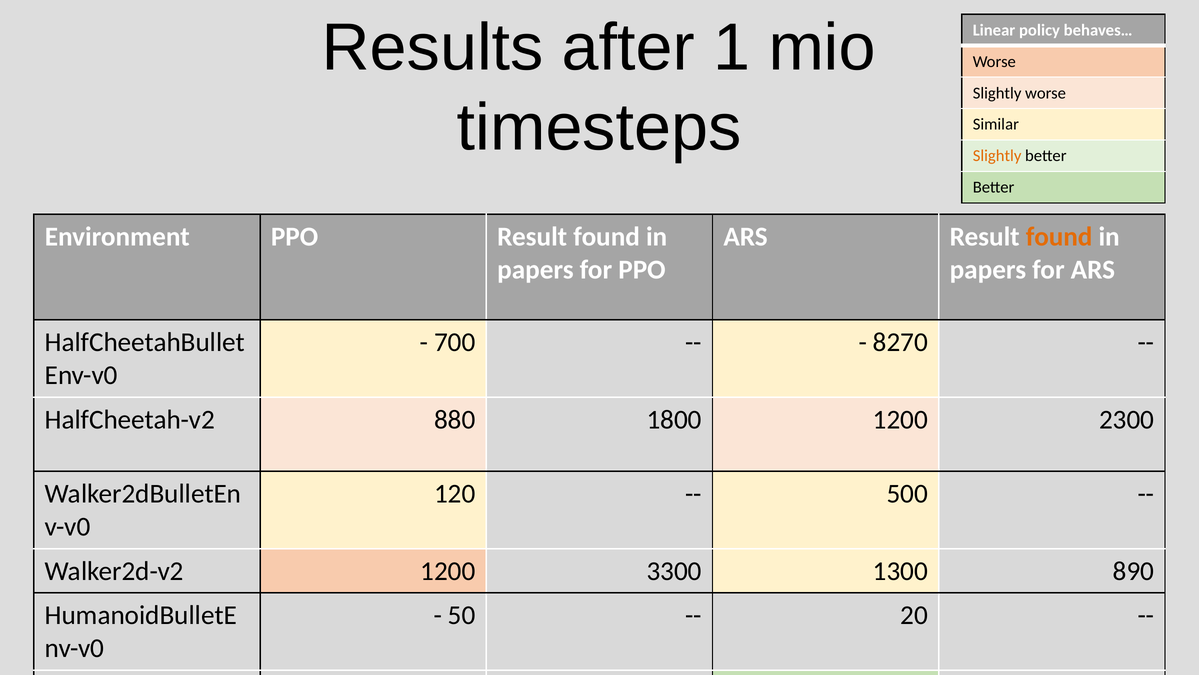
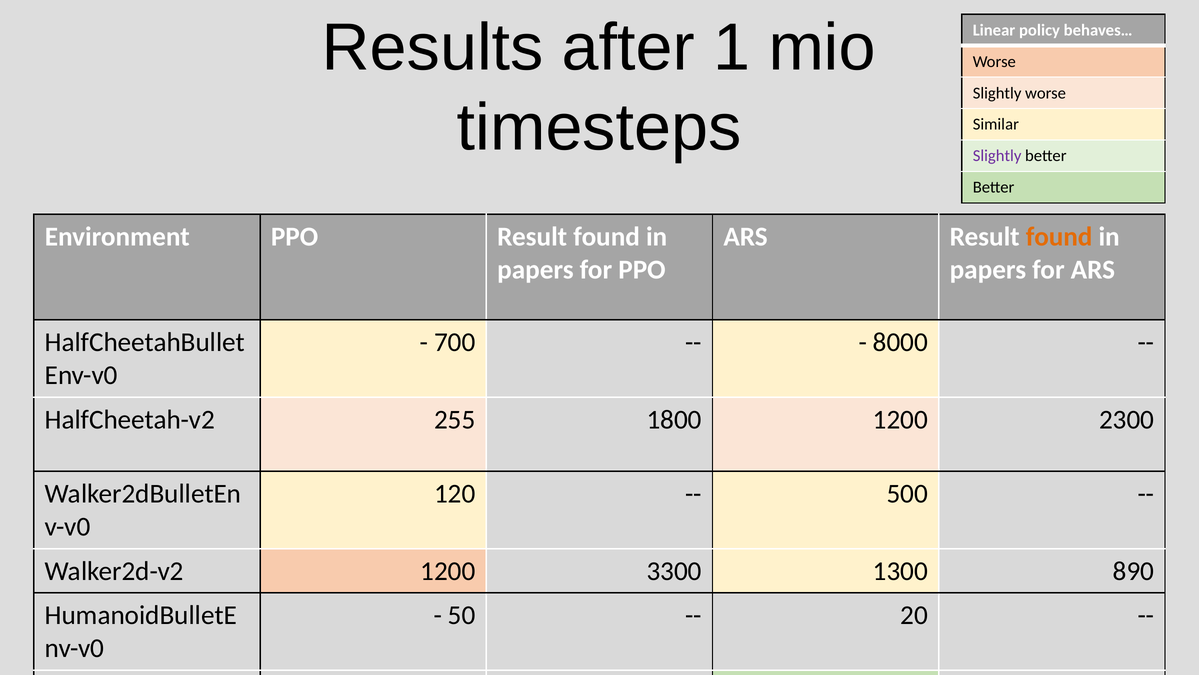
Slightly at (997, 156) colour: orange -> purple
8270: 8270 -> 8000
880: 880 -> 255
